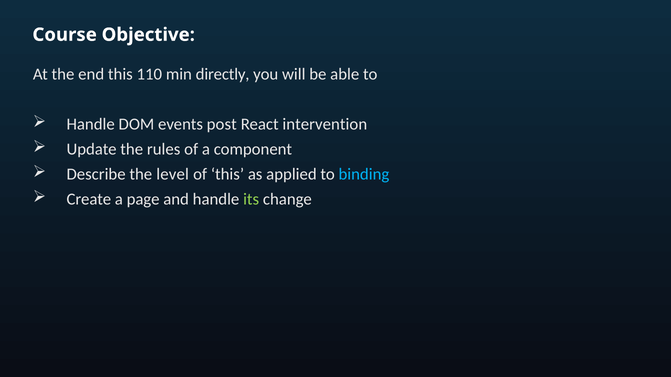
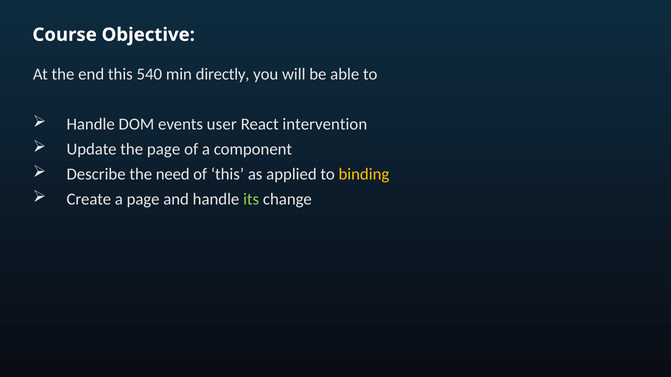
110: 110 -> 540
post: post -> user
the rules: rules -> page
level: level -> need
binding colour: light blue -> yellow
